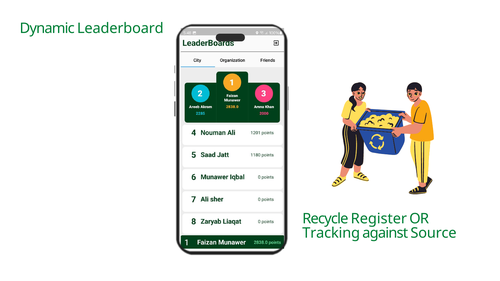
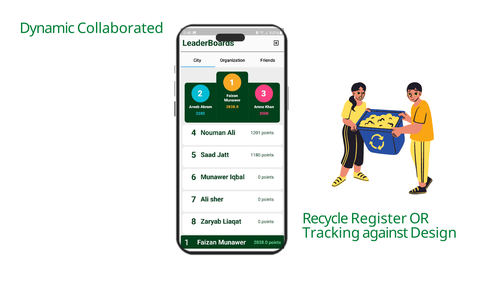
Leaderboard: Leaderboard -> Collaborated
Source: Source -> Design
